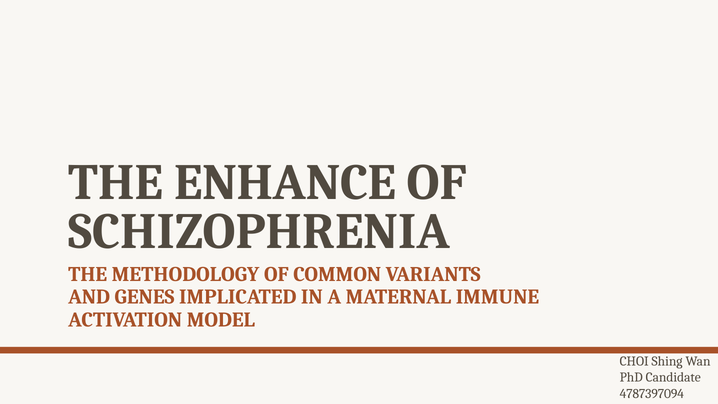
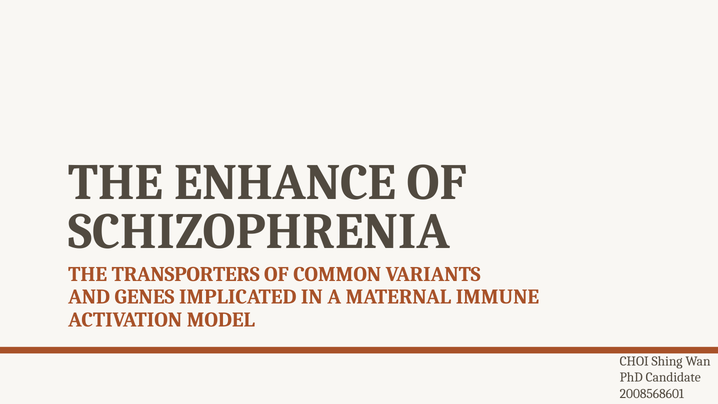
METHODOLOGY: METHODOLOGY -> TRANSPORTERS
4787397094: 4787397094 -> 2008568601
